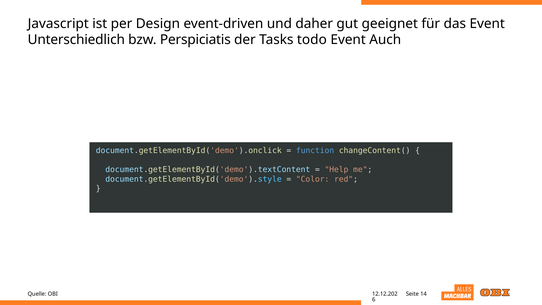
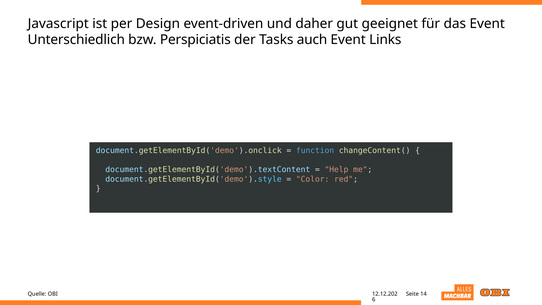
todo: todo -> auch
Auch: Auch -> Links
